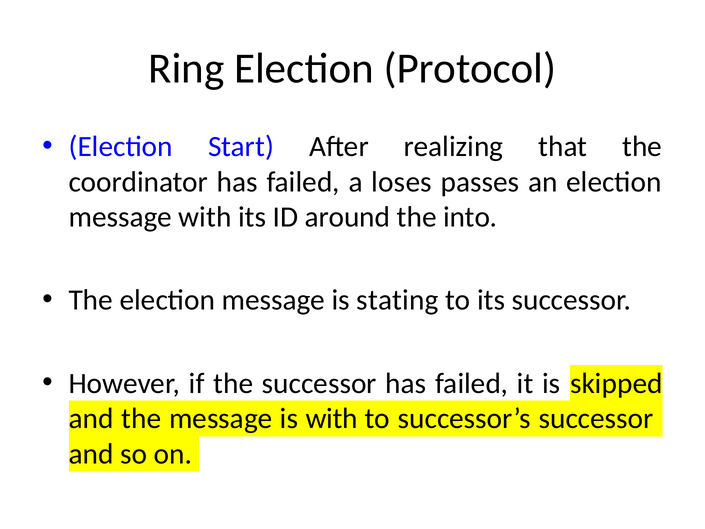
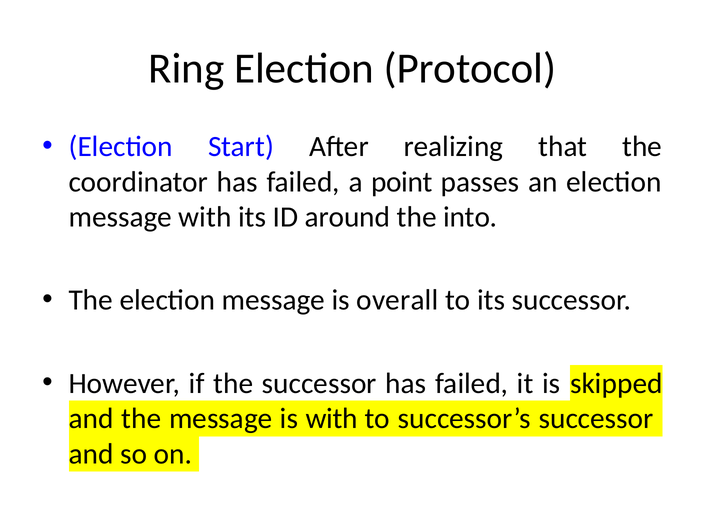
loses: loses -> point
stating: stating -> overall
